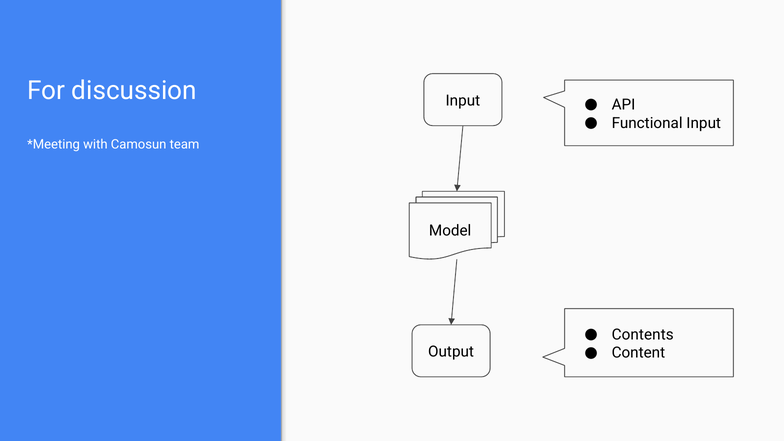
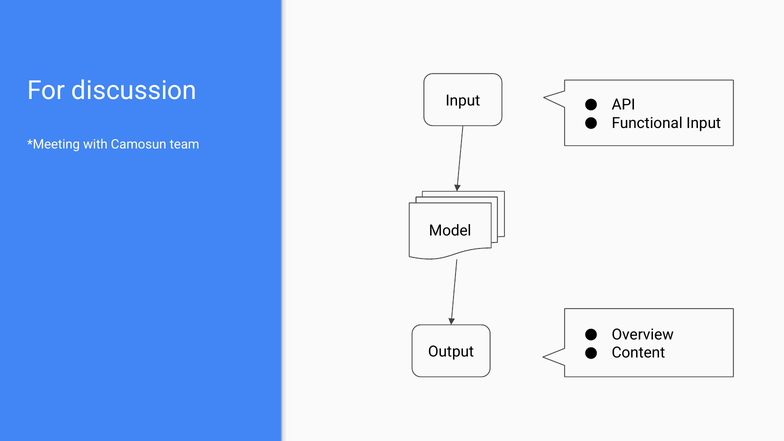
Contents: Contents -> Overview
